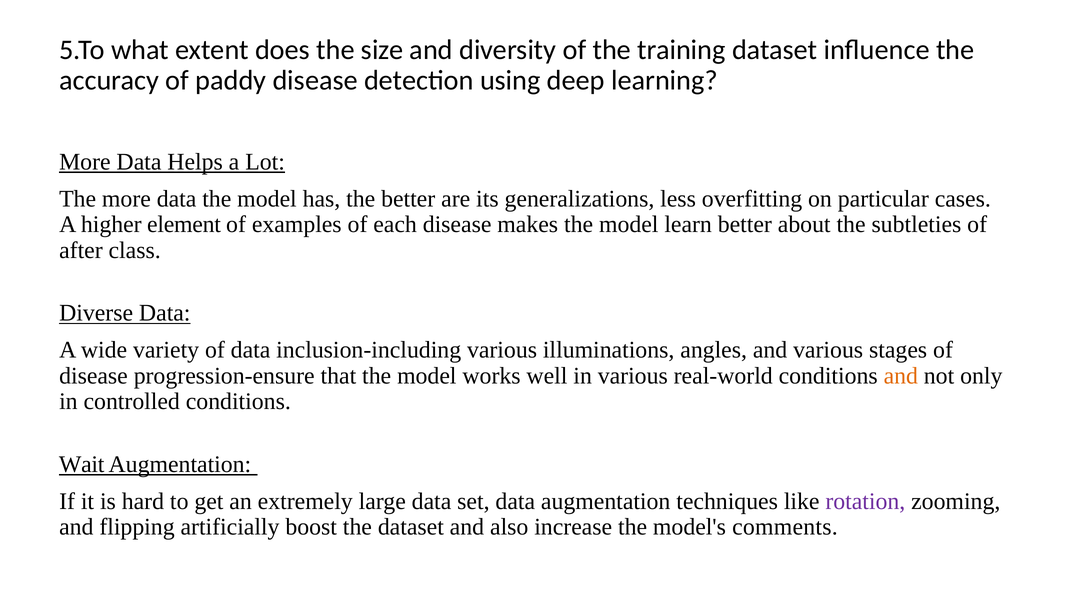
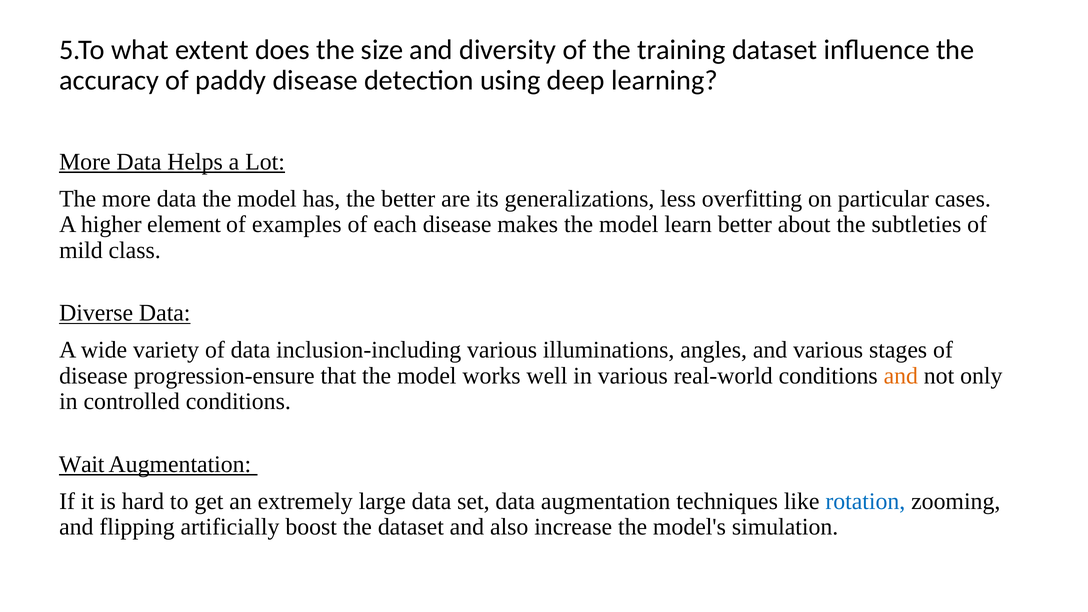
after: after -> mild
rotation colour: purple -> blue
comments: comments -> simulation
